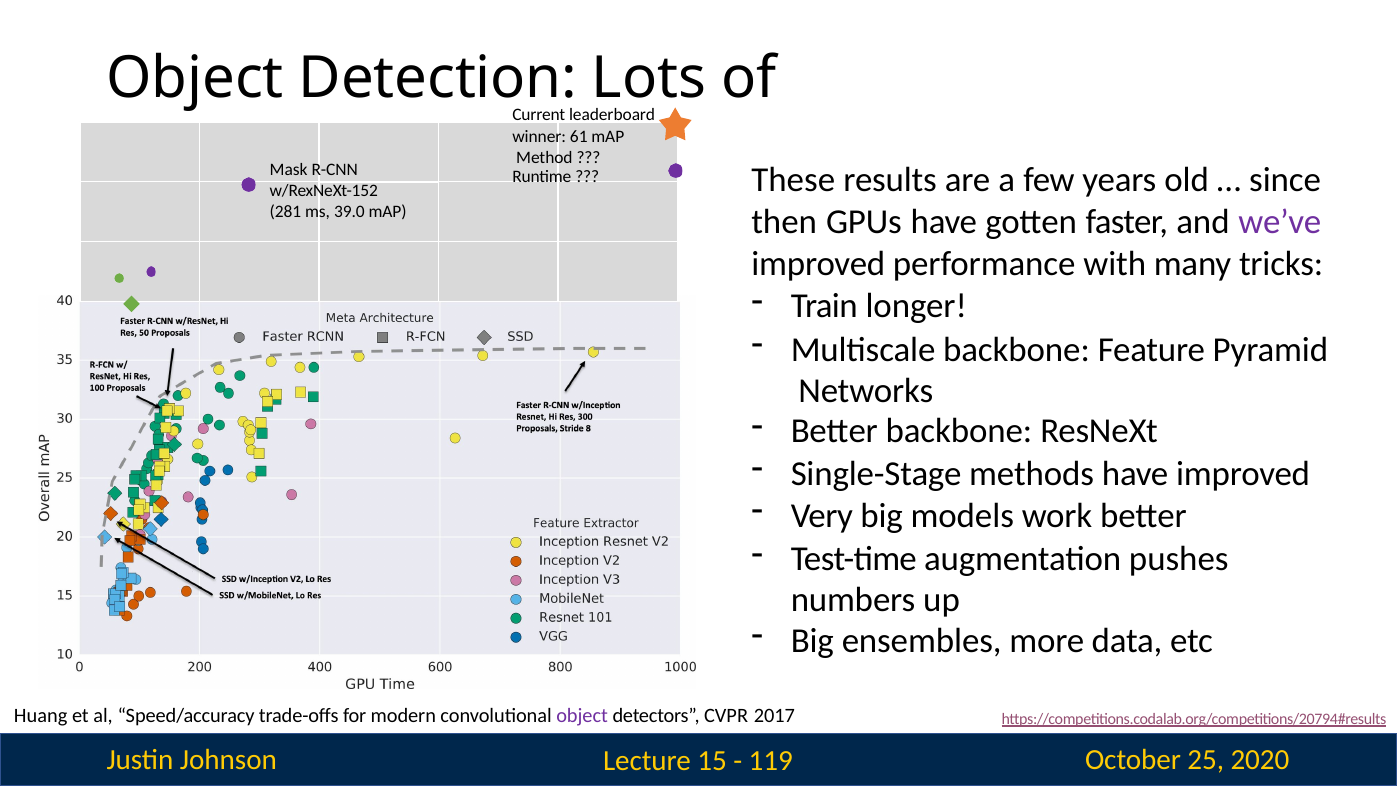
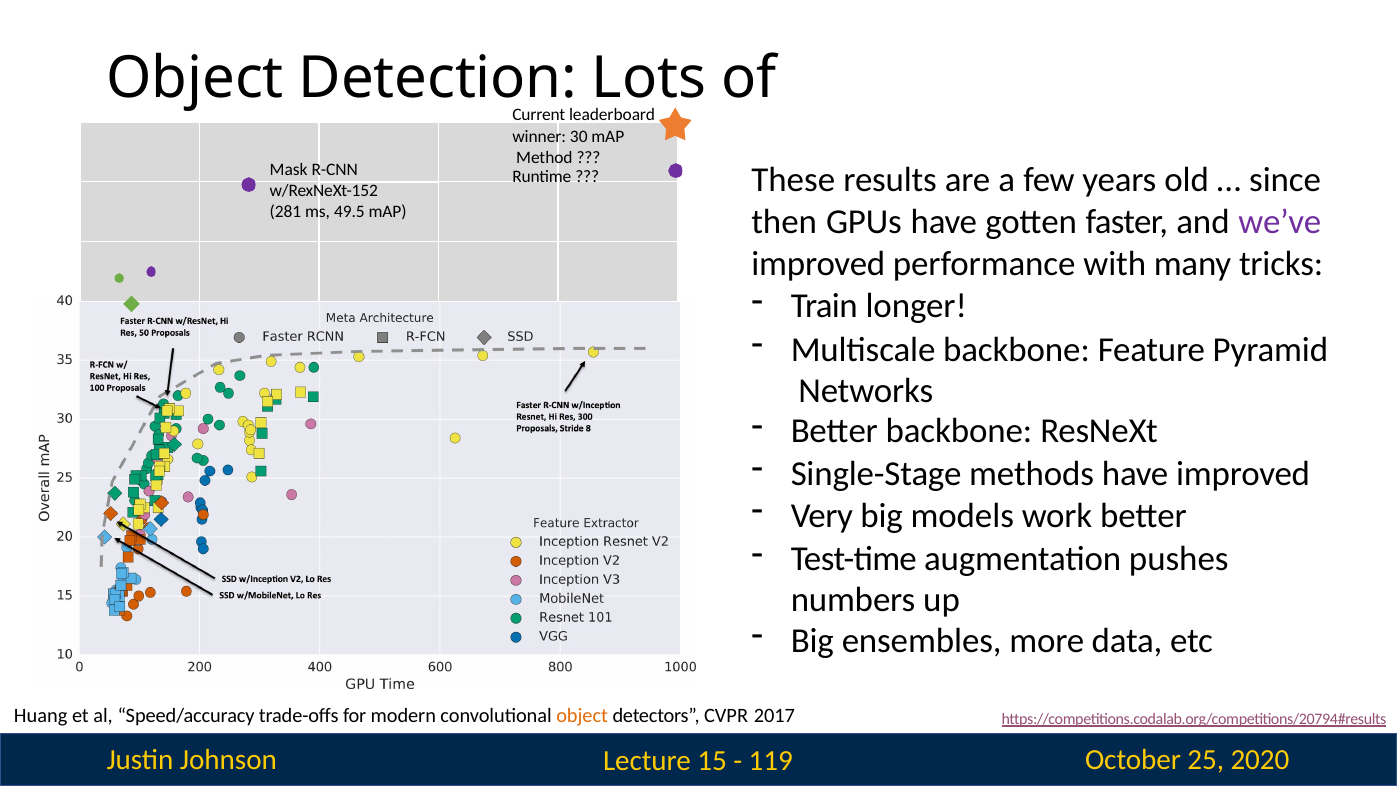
61: 61 -> 30
39.0: 39.0 -> 49.5
object at (582, 715) colour: purple -> orange
